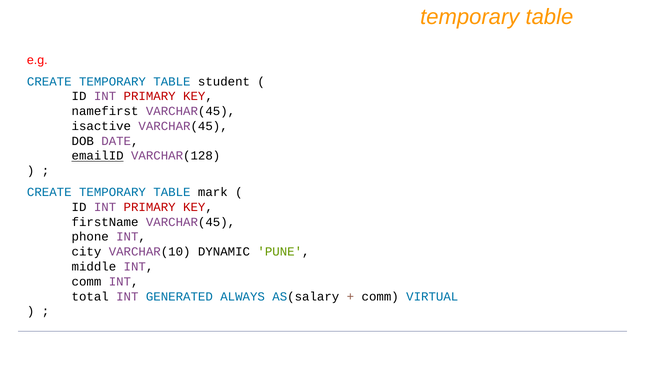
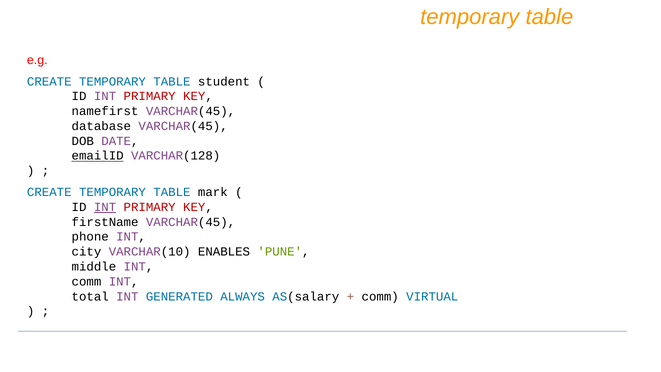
isactive: isactive -> database
INT at (105, 207) underline: none -> present
DYNAMIC: DYNAMIC -> ENABLES
